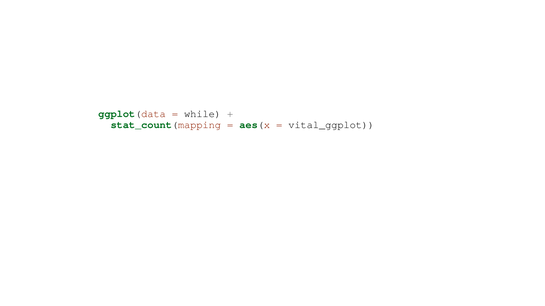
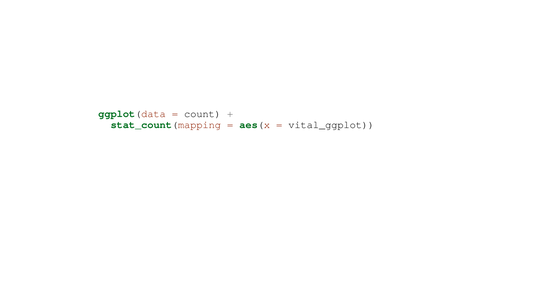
while: while -> count
